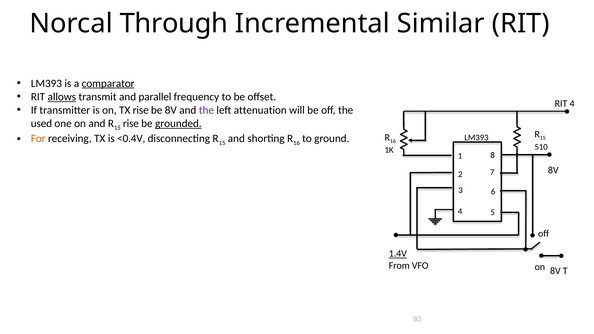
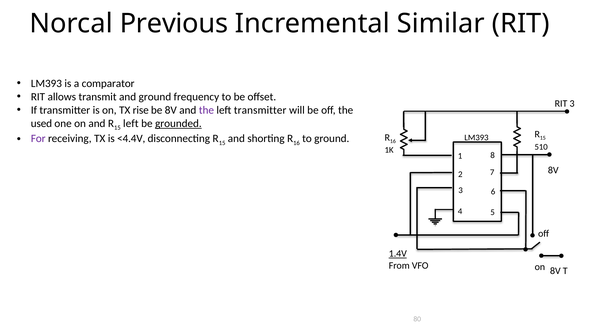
Through: Through -> Previous
comparator underline: present -> none
allows underline: present -> none
and parallel: parallel -> ground
RIT 4: 4 -> 3
left attenuation: attenuation -> transmitter
rise at (131, 123): rise -> left
For colour: orange -> purple
<0.4V: <0.4V -> <4.4V
